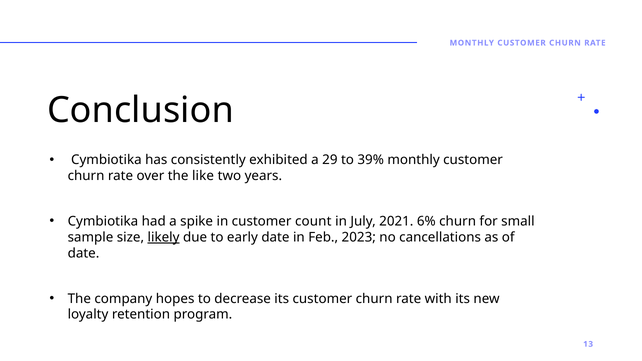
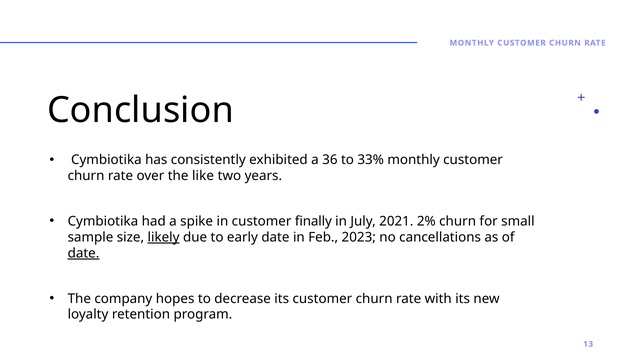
29: 29 -> 36
39%: 39% -> 33%
count: count -> finally
6%: 6% -> 2%
date at (83, 253) underline: none -> present
